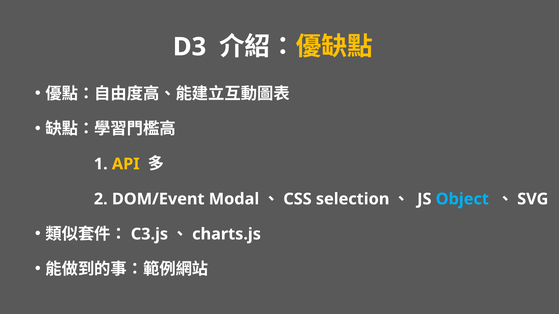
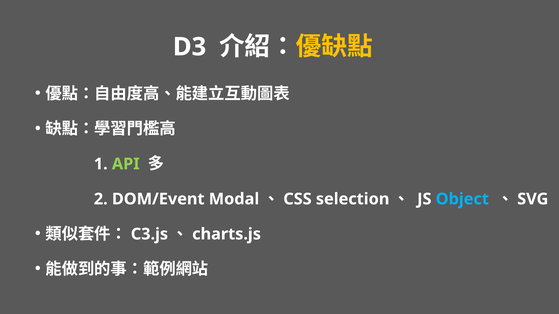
API colour: yellow -> light green
